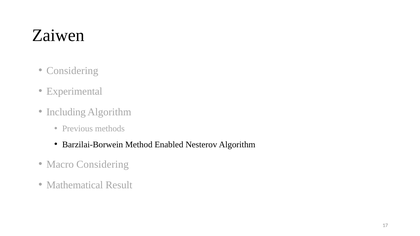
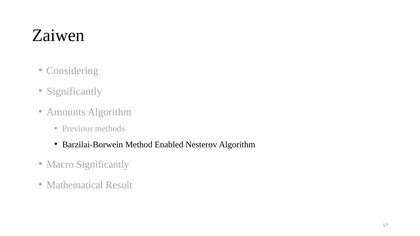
Experimental at (74, 91): Experimental -> Significantly
Including: Including -> Amounts
Macro Considering: Considering -> Significantly
